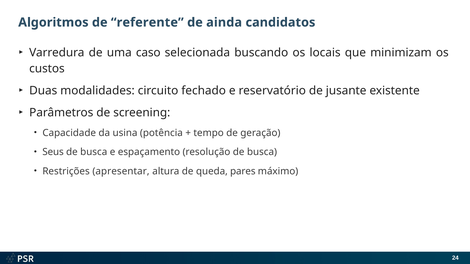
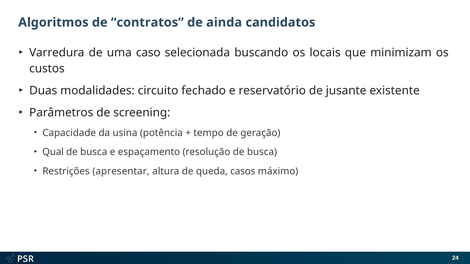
referente: referente -> contratos
Seus: Seus -> Qual
pares: pares -> casos
